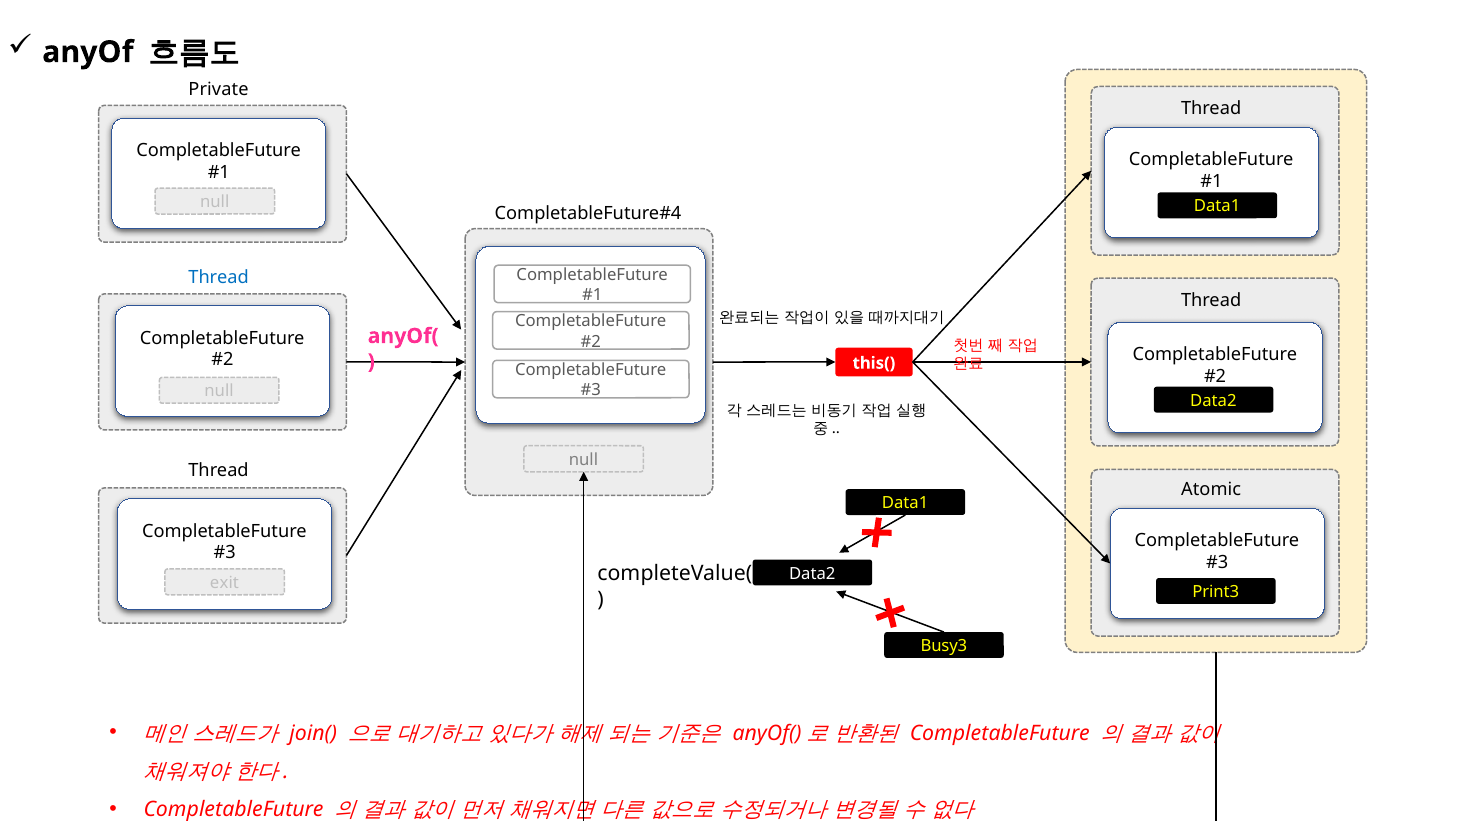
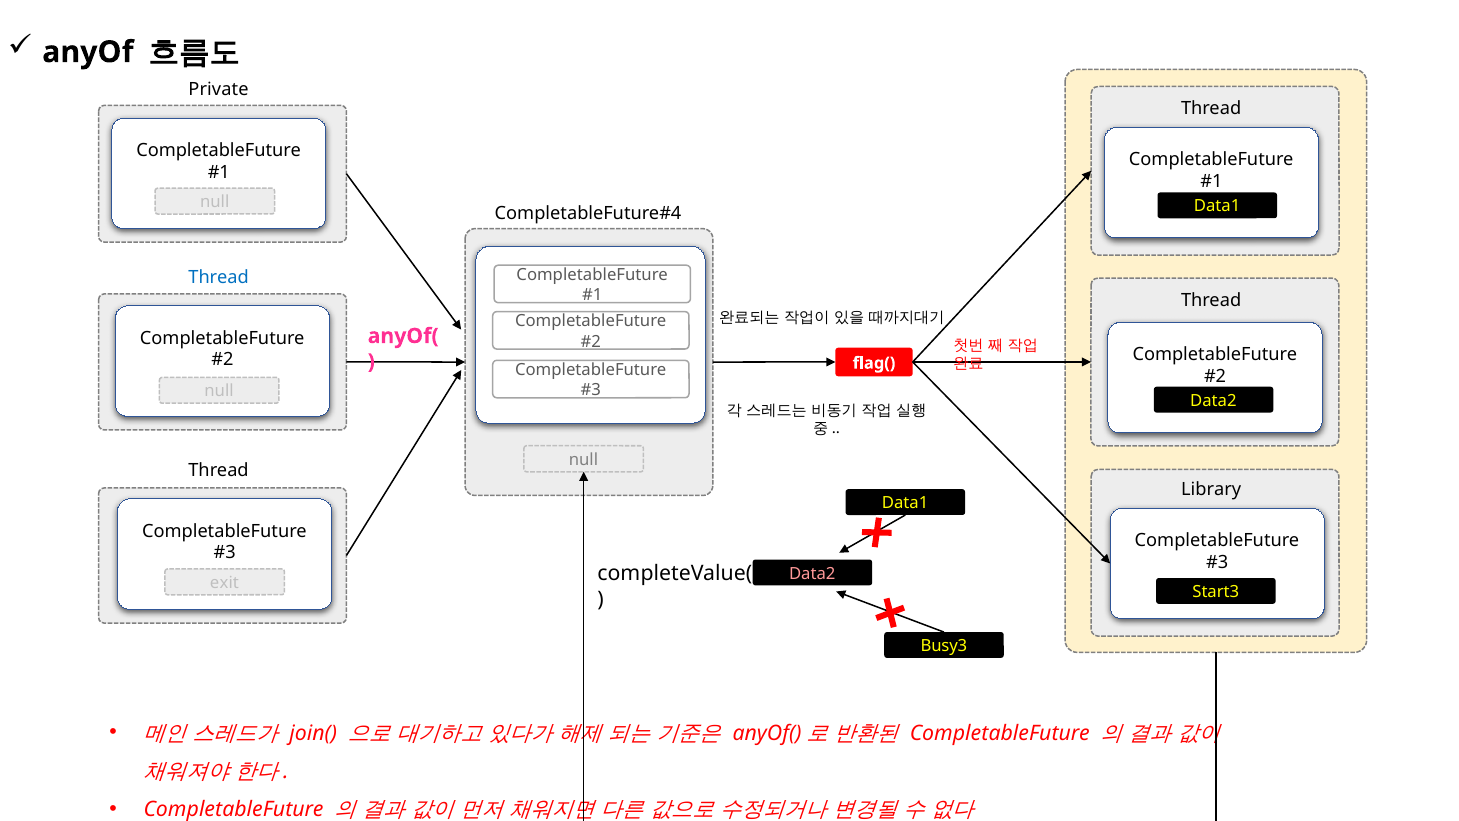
this(: this( -> flag(
Atomic: Atomic -> Library
Data2 at (812, 573) colour: white -> pink
Print3: Print3 -> Start3
